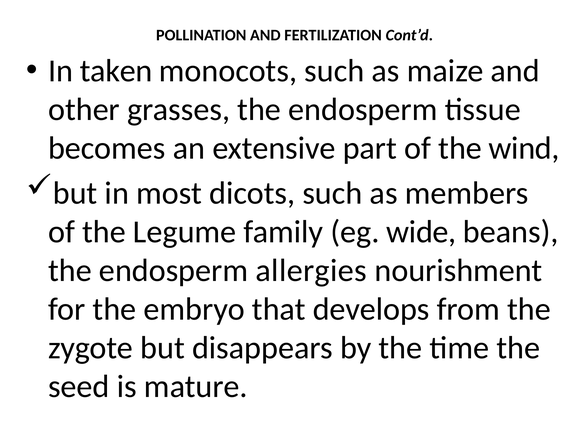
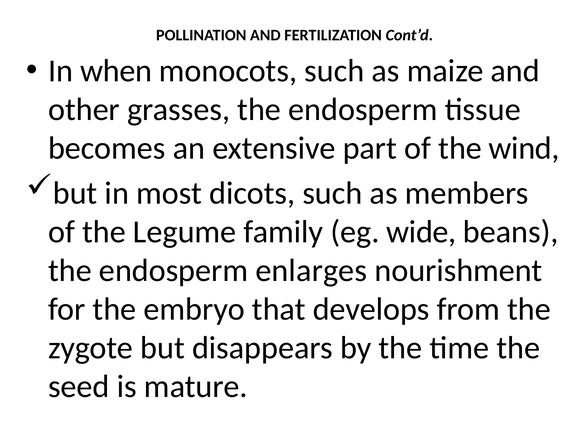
taken: taken -> when
allergies: allergies -> enlarges
